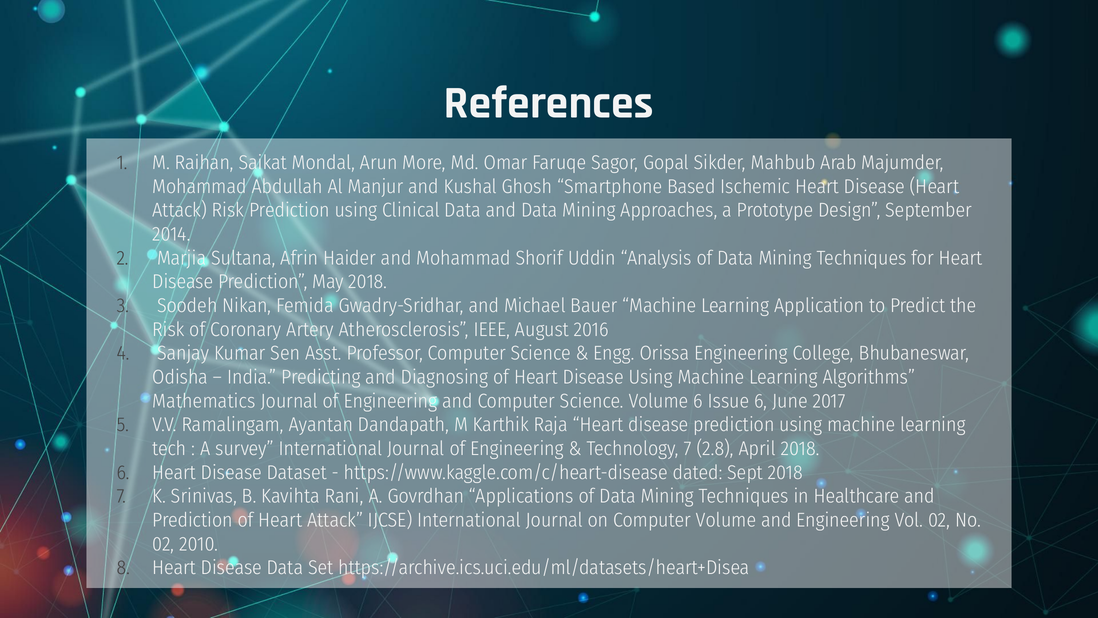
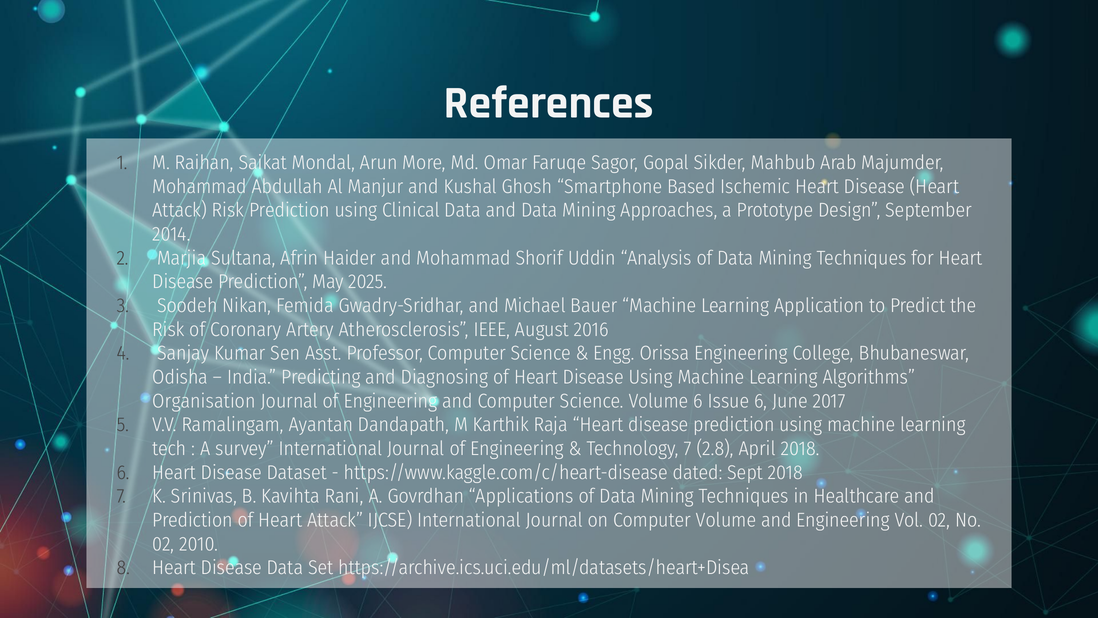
May 2018: 2018 -> 2025
Mathematics: Mathematics -> Organisation
